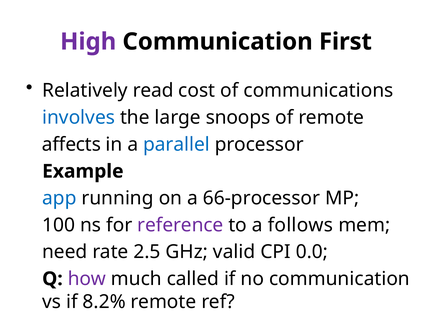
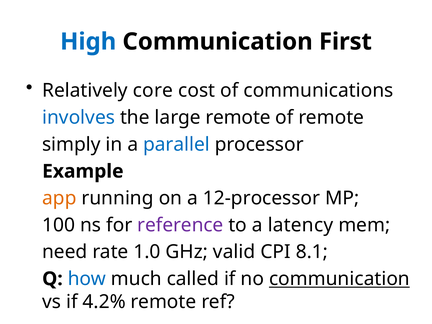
High colour: purple -> blue
read: read -> core
large snoops: snoops -> remote
affects: affects -> simply
app colour: blue -> orange
66-processor: 66-processor -> 12-processor
follows: follows -> latency
2.5: 2.5 -> 1.0
0.0: 0.0 -> 8.1
how colour: purple -> blue
communication at (339, 279) underline: none -> present
8.2%: 8.2% -> 4.2%
